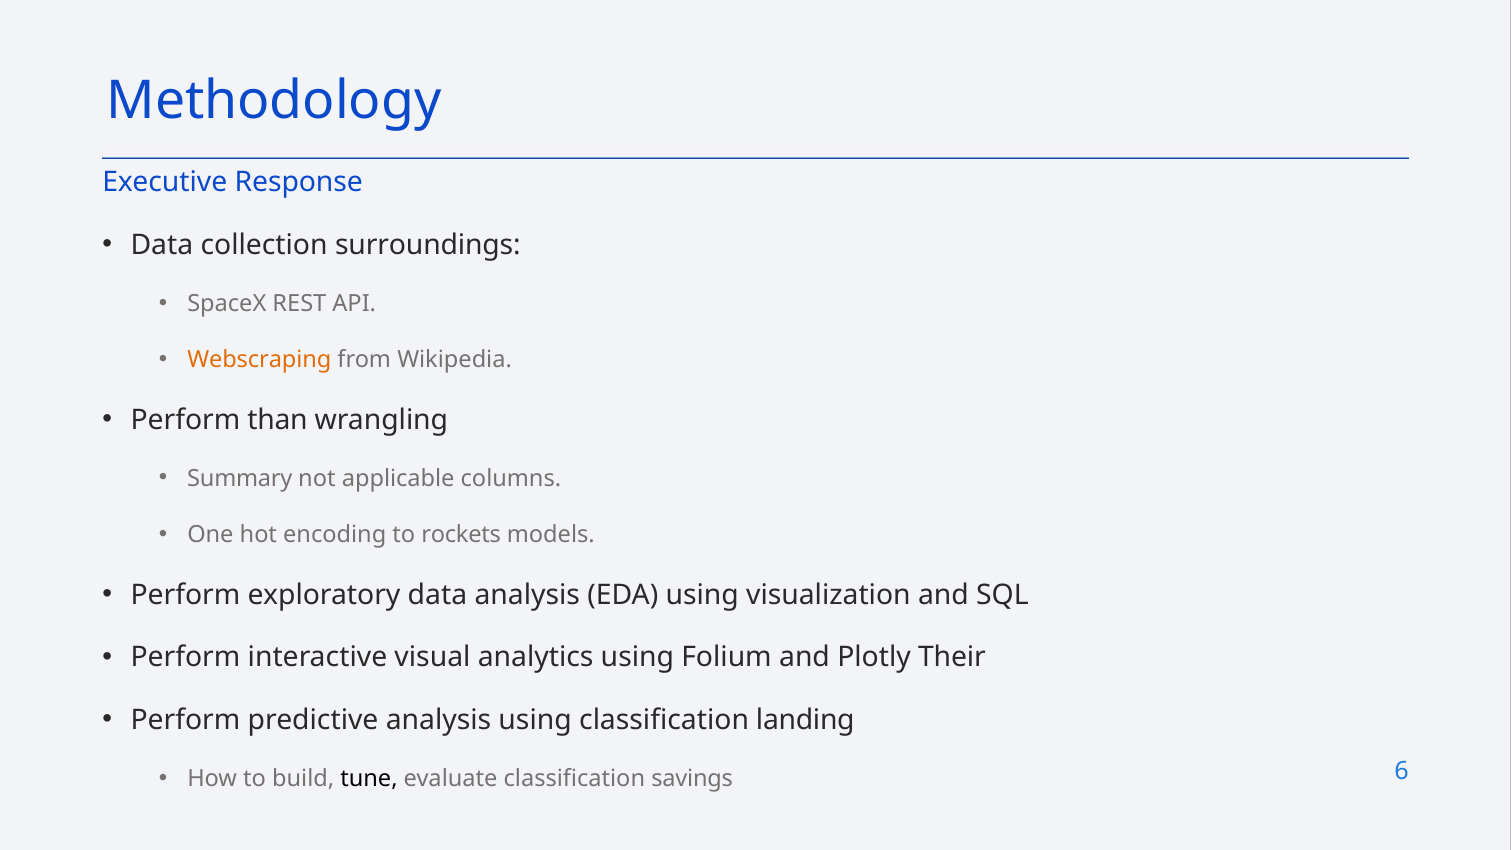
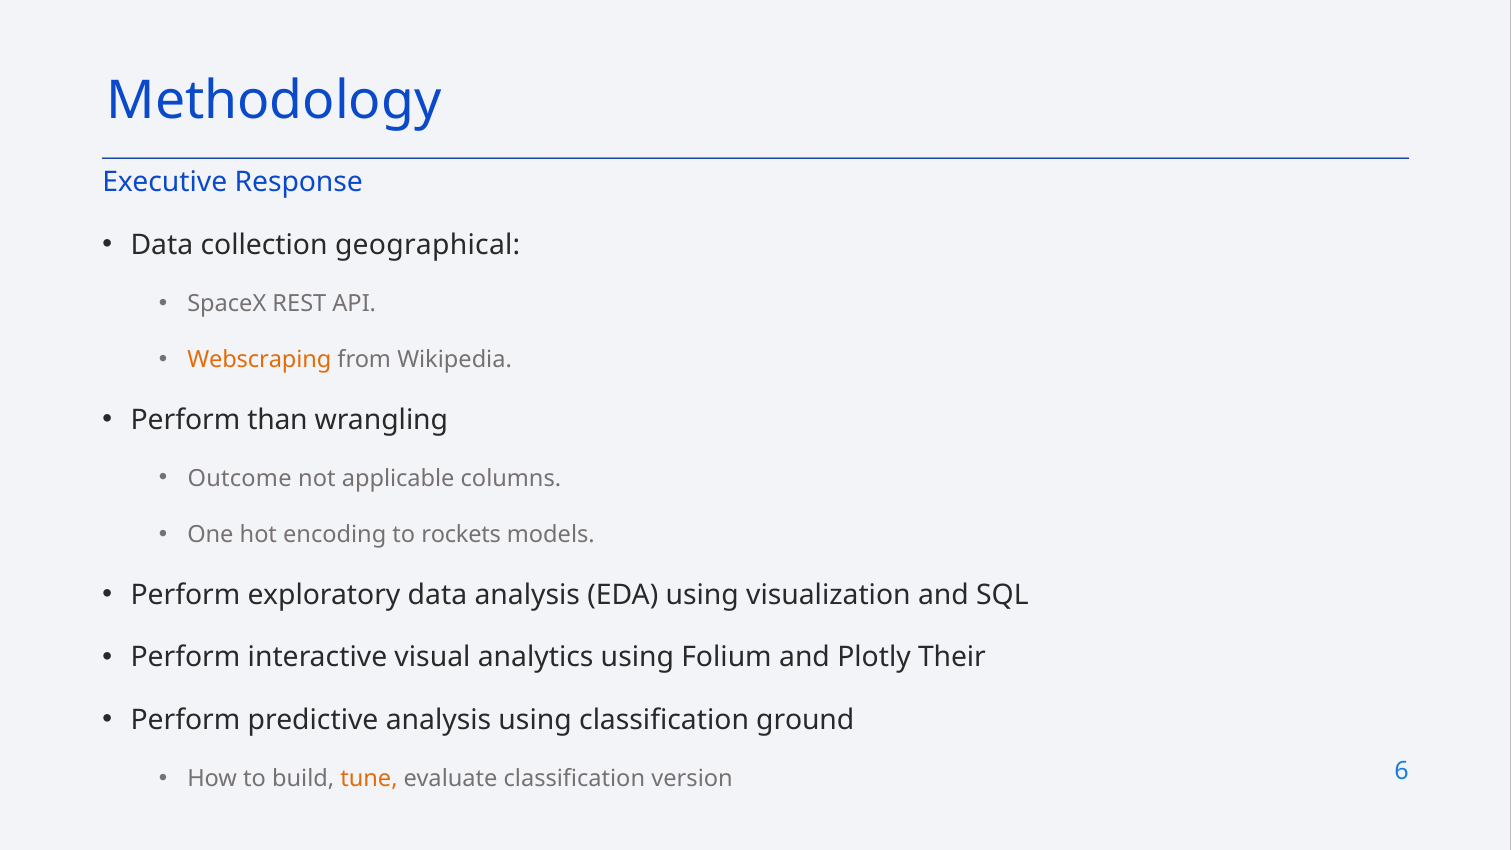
surroundings: surroundings -> geographical
Summary: Summary -> Outcome
landing: landing -> ground
tune colour: black -> orange
savings: savings -> version
